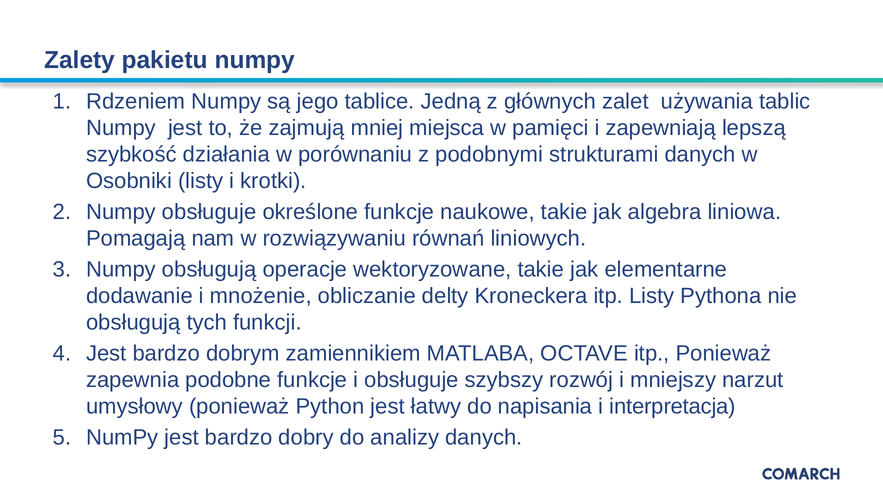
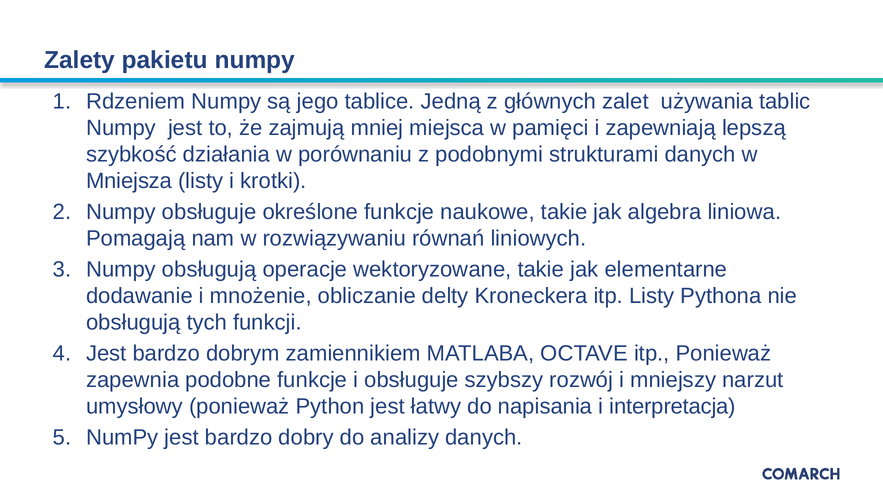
Osobniki: Osobniki -> Mniejsza
